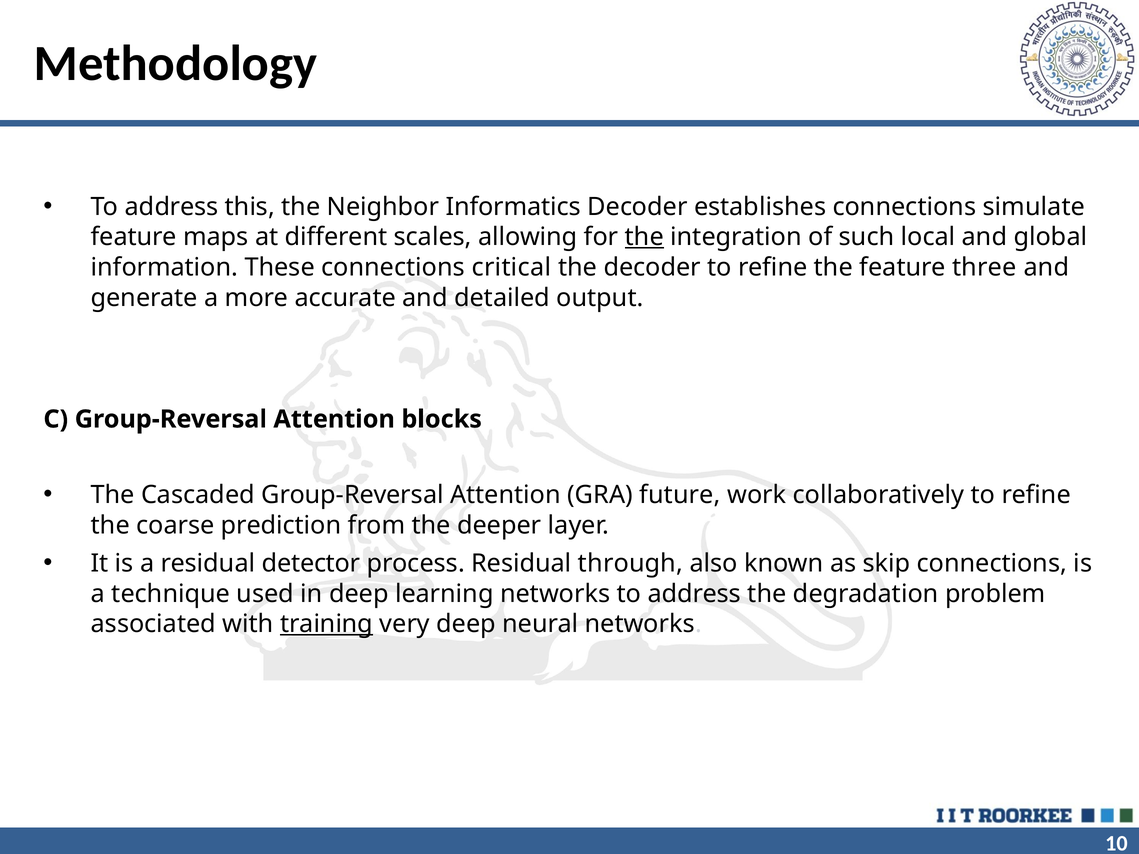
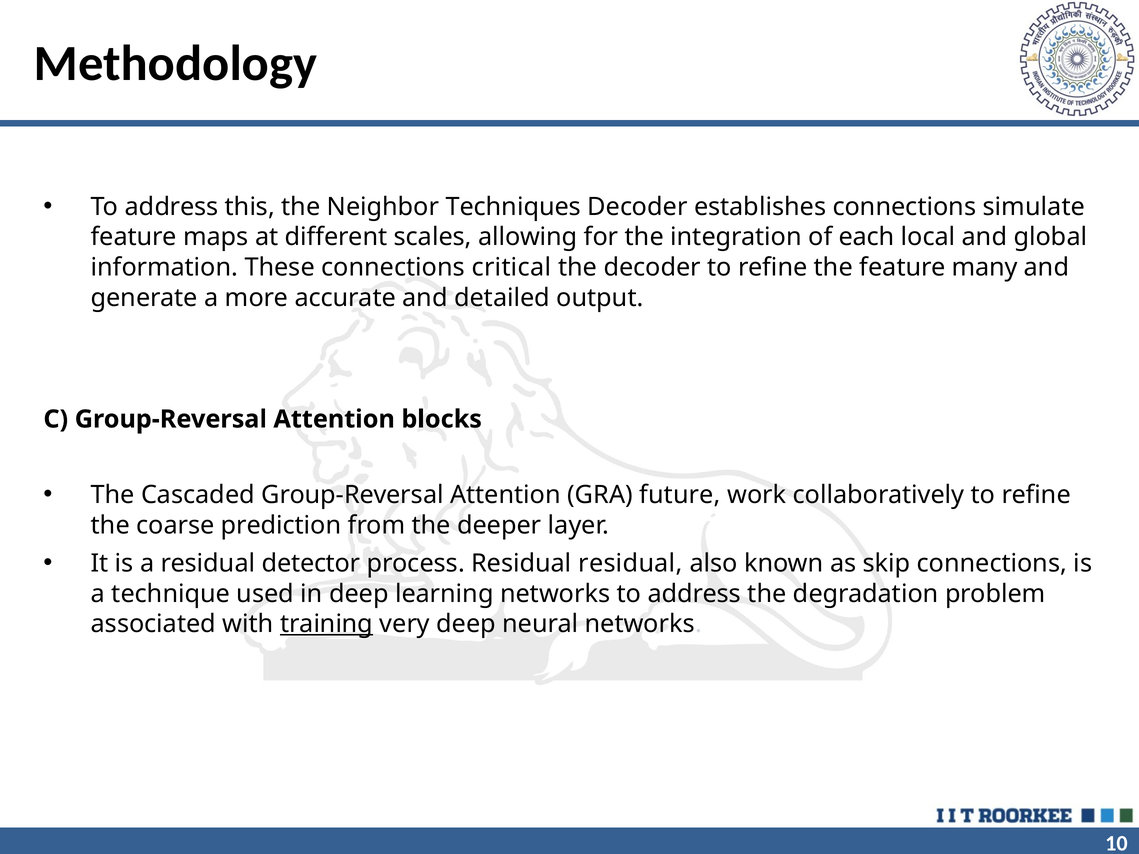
Informatics: Informatics -> Techniques
the at (644, 237) underline: present -> none
such: such -> each
three: three -> many
Residual through: through -> residual
